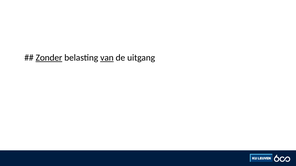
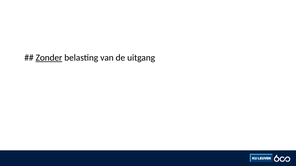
van underline: present -> none
